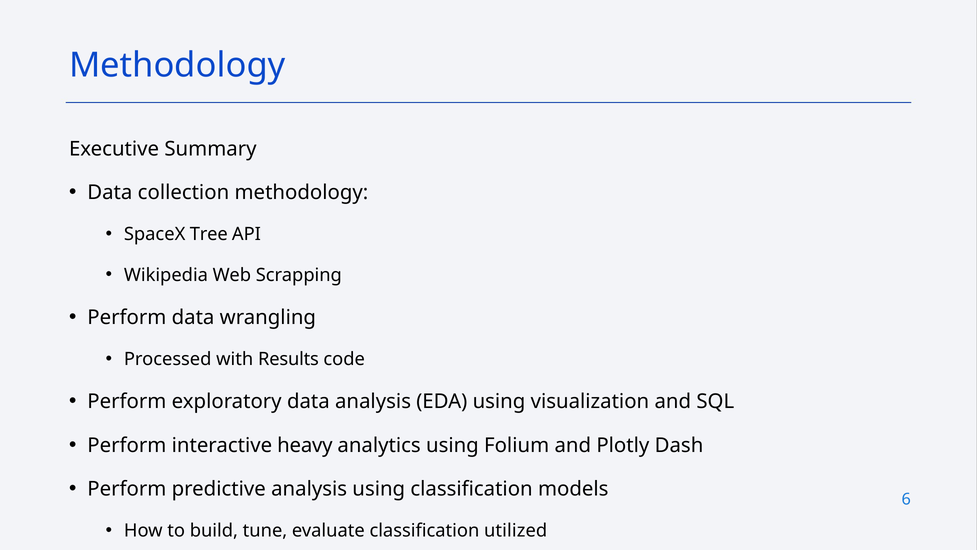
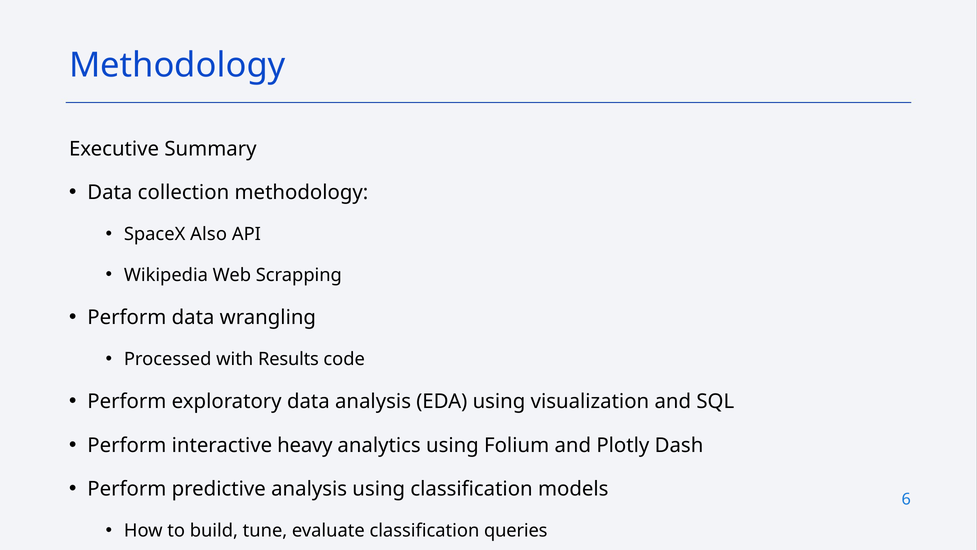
Tree: Tree -> Also
utilized: utilized -> queries
